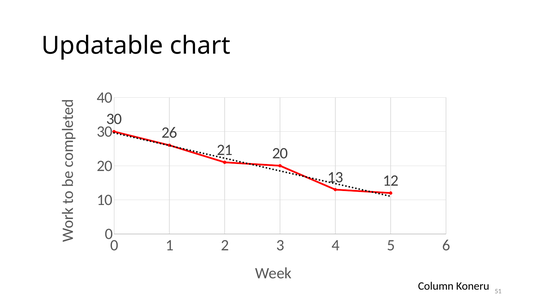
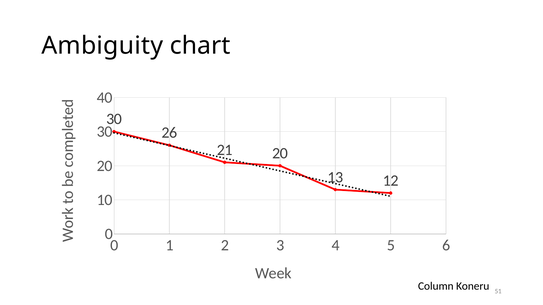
Updatable: Updatable -> Ambiguity
